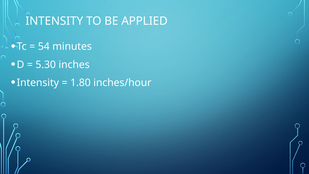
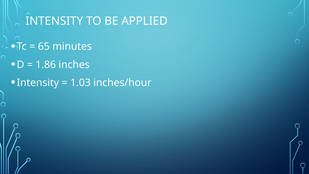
54: 54 -> 65
5.30: 5.30 -> 1.86
1.80: 1.80 -> 1.03
